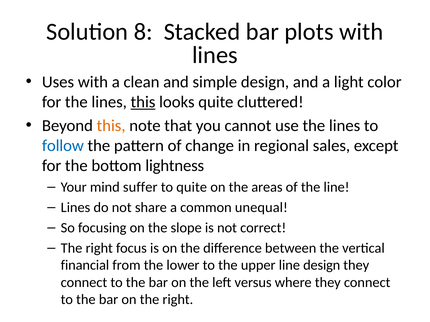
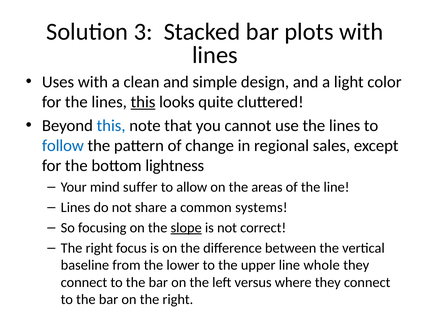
8: 8 -> 3
this at (111, 126) colour: orange -> blue
to quite: quite -> allow
unequal: unequal -> systems
slope underline: none -> present
financial: financial -> baseline
line design: design -> whole
